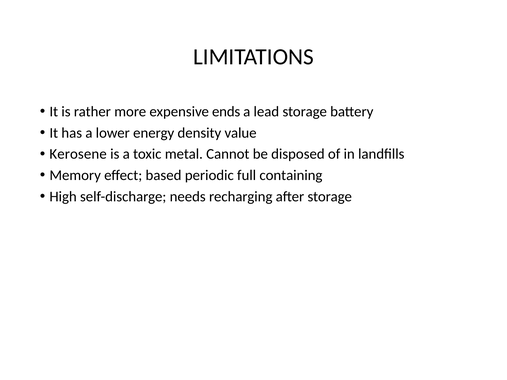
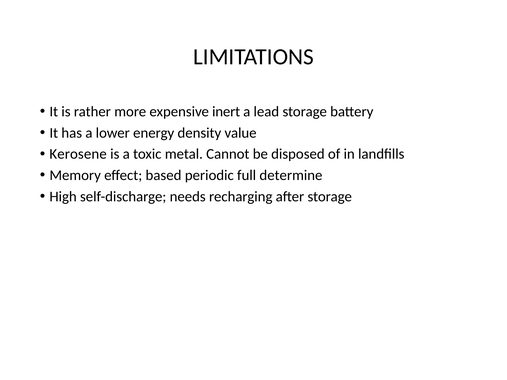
ends: ends -> inert
containing: containing -> determine
